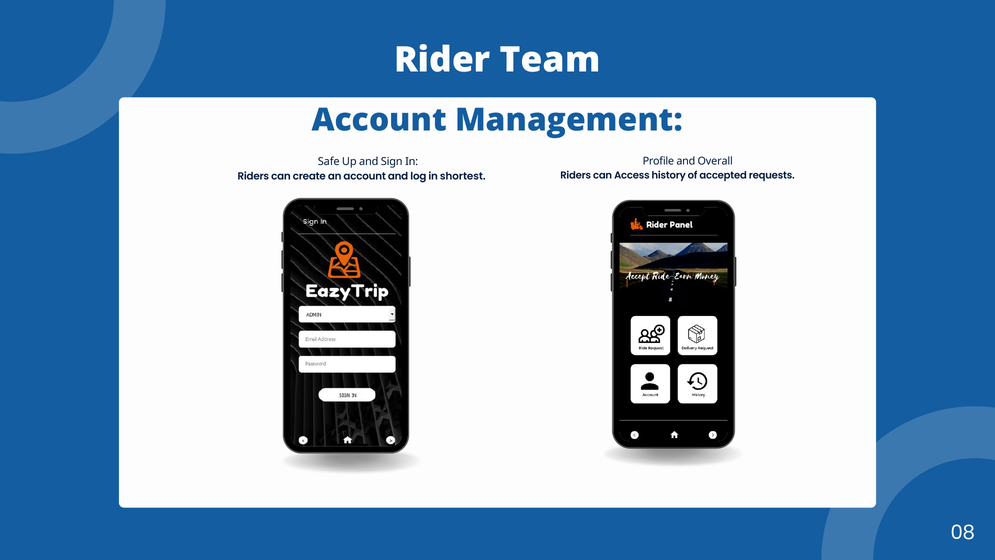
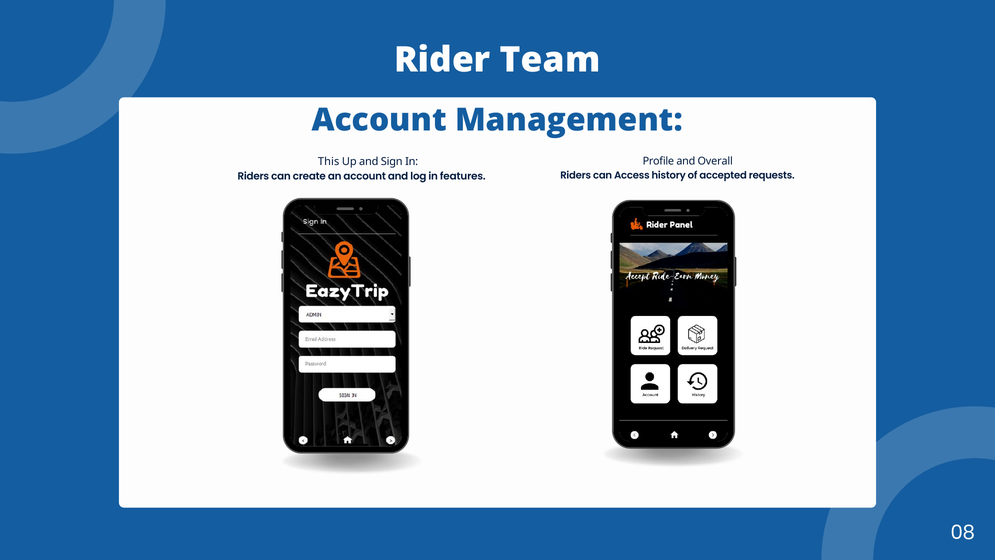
Safe: Safe -> This
shortest: shortest -> features
